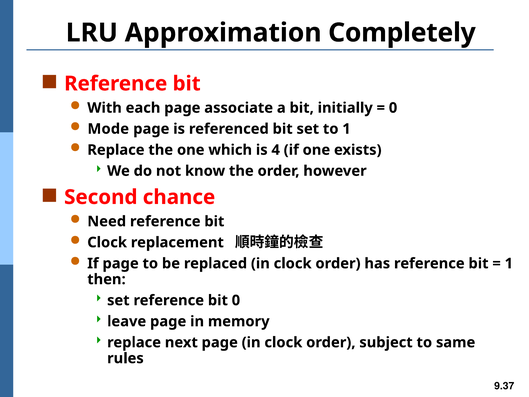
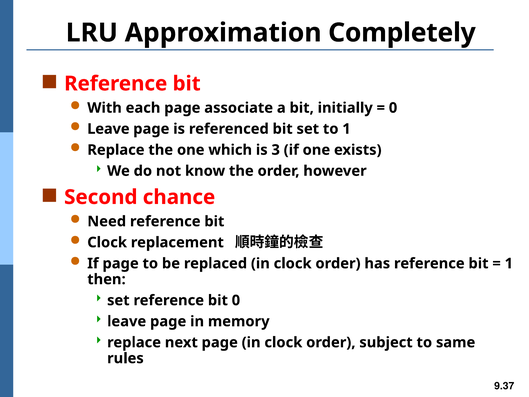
Mode at (108, 129): Mode -> Leave
4: 4 -> 3
